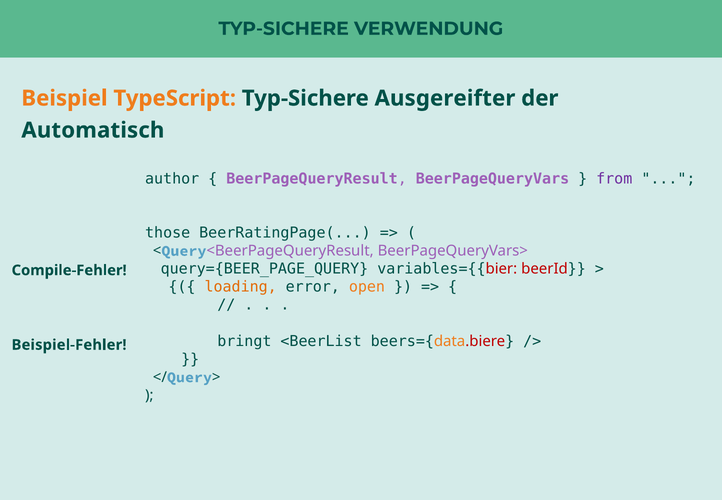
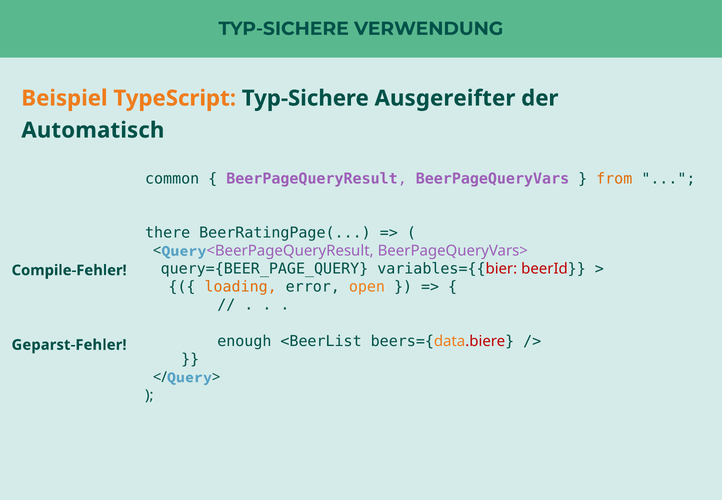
author: author -> common
from colour: purple -> orange
those: those -> there
bringt: bringt -> enough
Beispiel-Fehler: Beispiel-Fehler -> Geparst-Fehler
